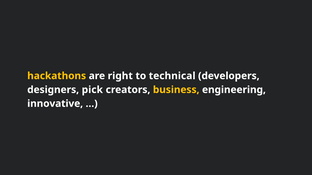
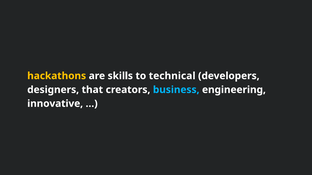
right: right -> skills
pick: pick -> that
business colour: yellow -> light blue
